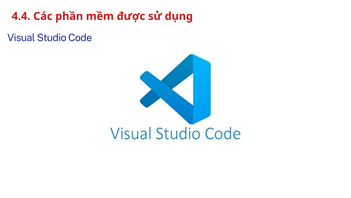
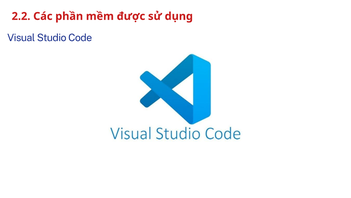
4.4: 4.4 -> 2.2
